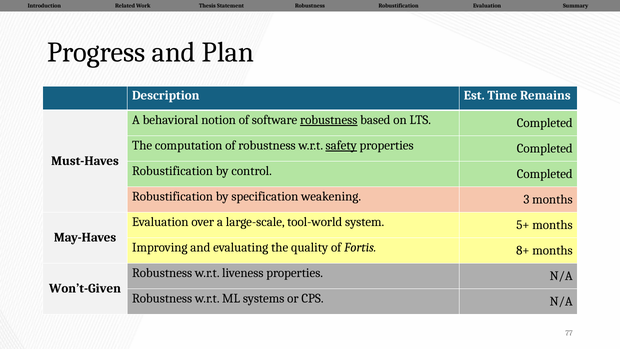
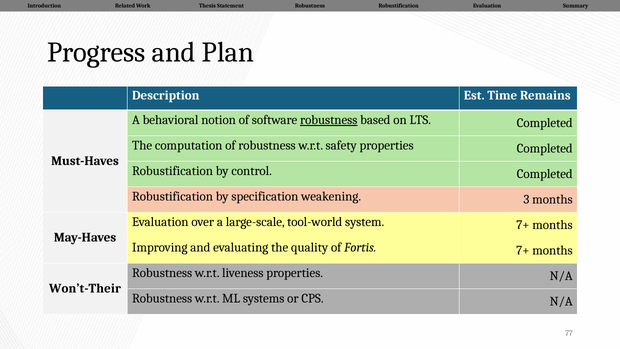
safety underline: present -> none
system 5+: 5+ -> 7+
Fortis 8+: 8+ -> 7+
Won’t-Given: Won’t-Given -> Won’t-Their
